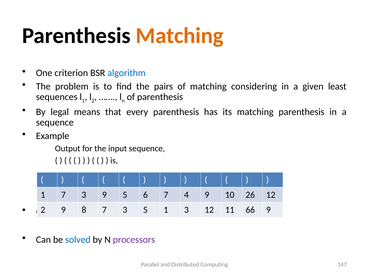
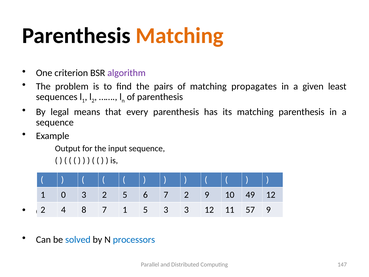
algorithm colour: blue -> purple
considering: considering -> propagates
1 7: 7 -> 0
3 9: 9 -> 2
7 4: 4 -> 2
26: 26 -> 49
9 at (63, 210): 9 -> 4
8 7 3: 3 -> 1
5 1: 1 -> 3
66: 66 -> 57
processors colour: purple -> blue
